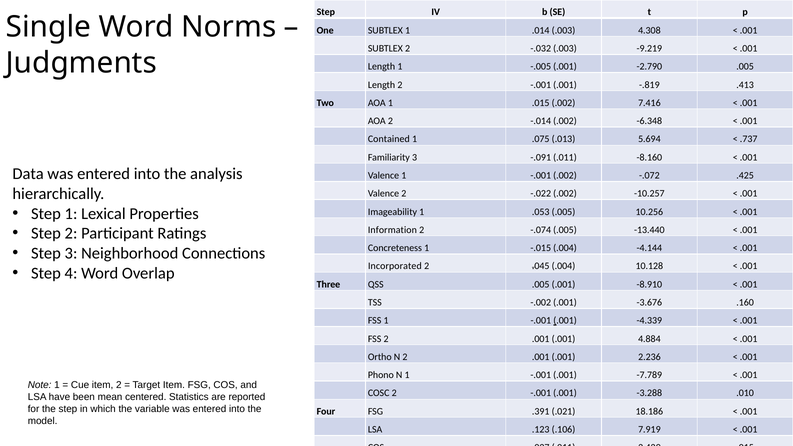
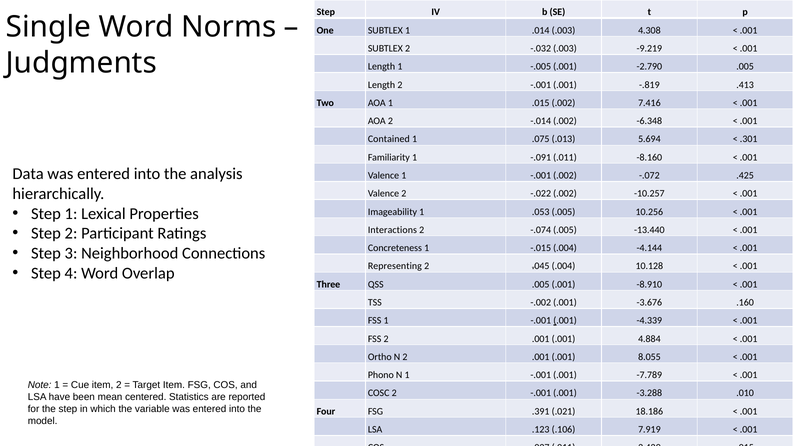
.737: .737 -> .301
Familiarity 3: 3 -> 1
Information: Information -> Interactions
Incorporated: Incorporated -> Representing
2.236: 2.236 -> 8.055
